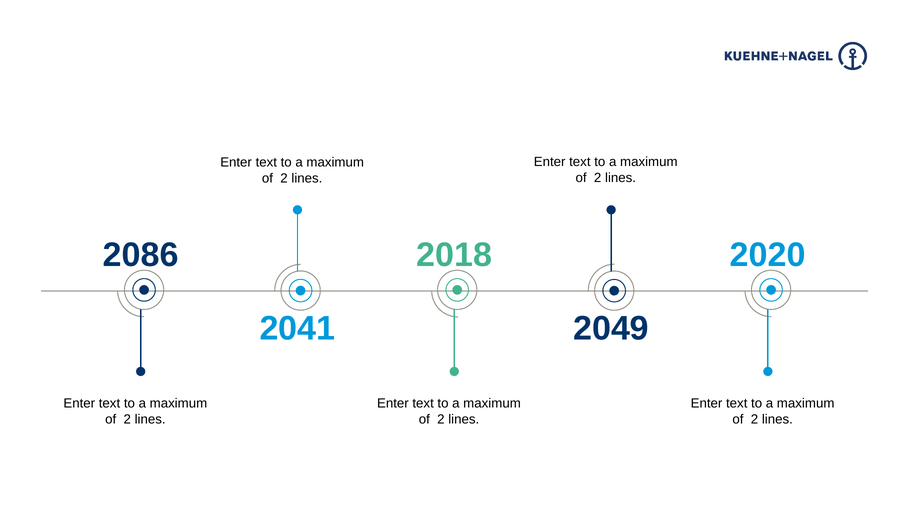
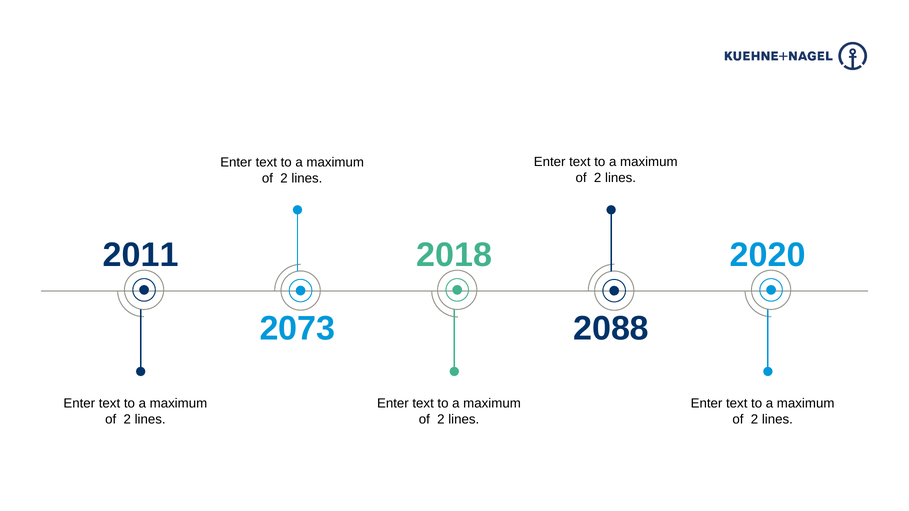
2086: 2086 -> 2011
2041: 2041 -> 2073
2049: 2049 -> 2088
